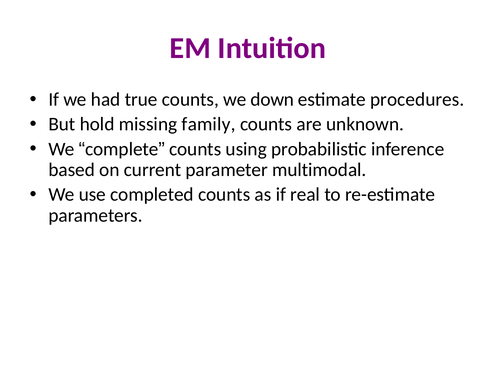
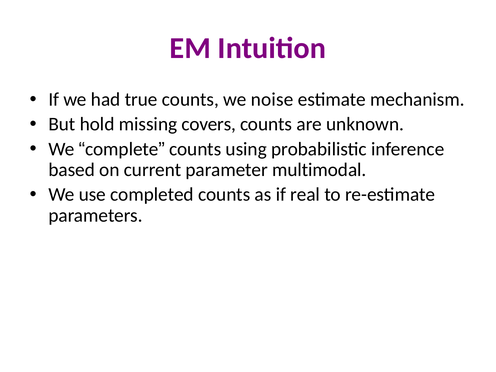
down: down -> noise
procedures: procedures -> mechanism
family: family -> covers
